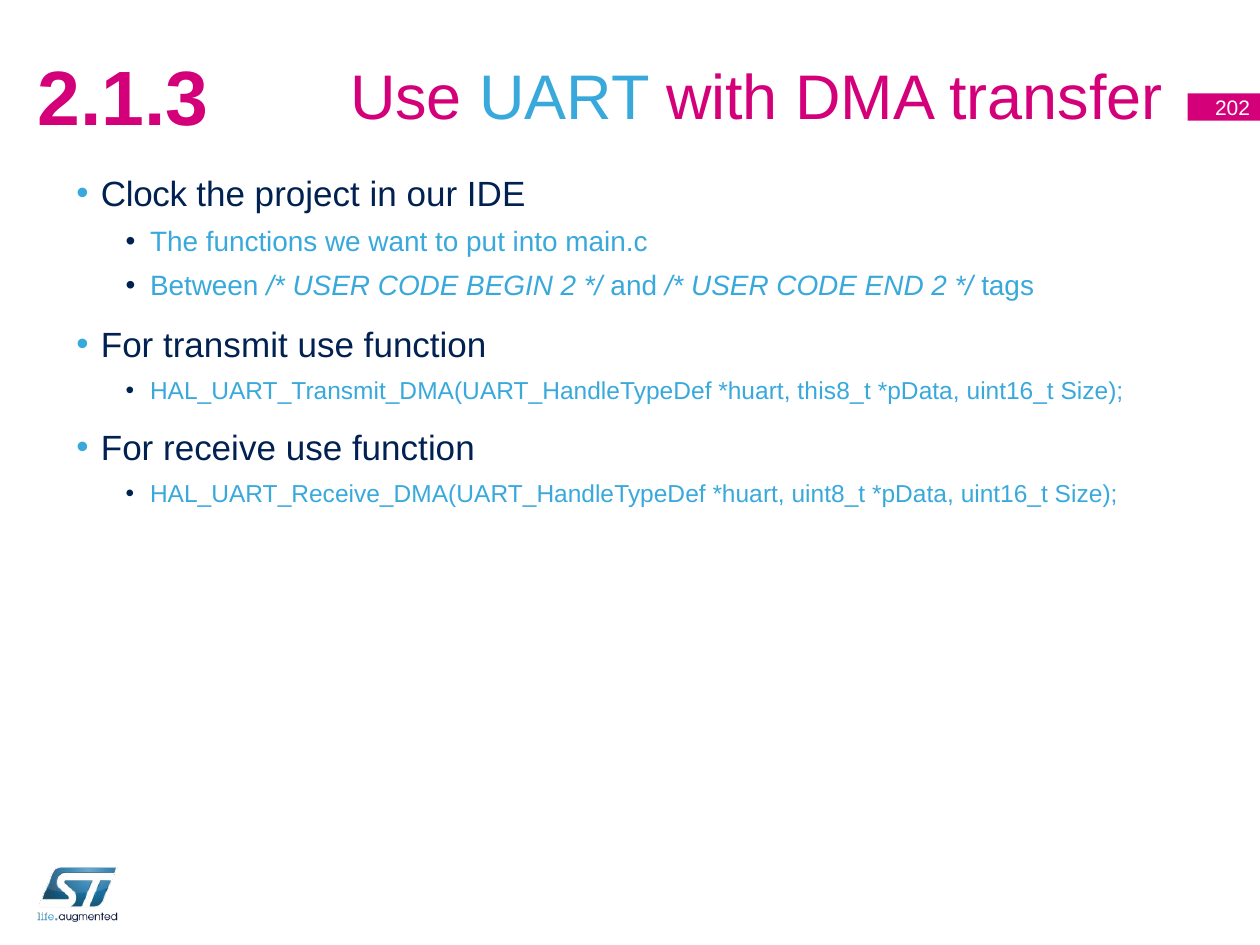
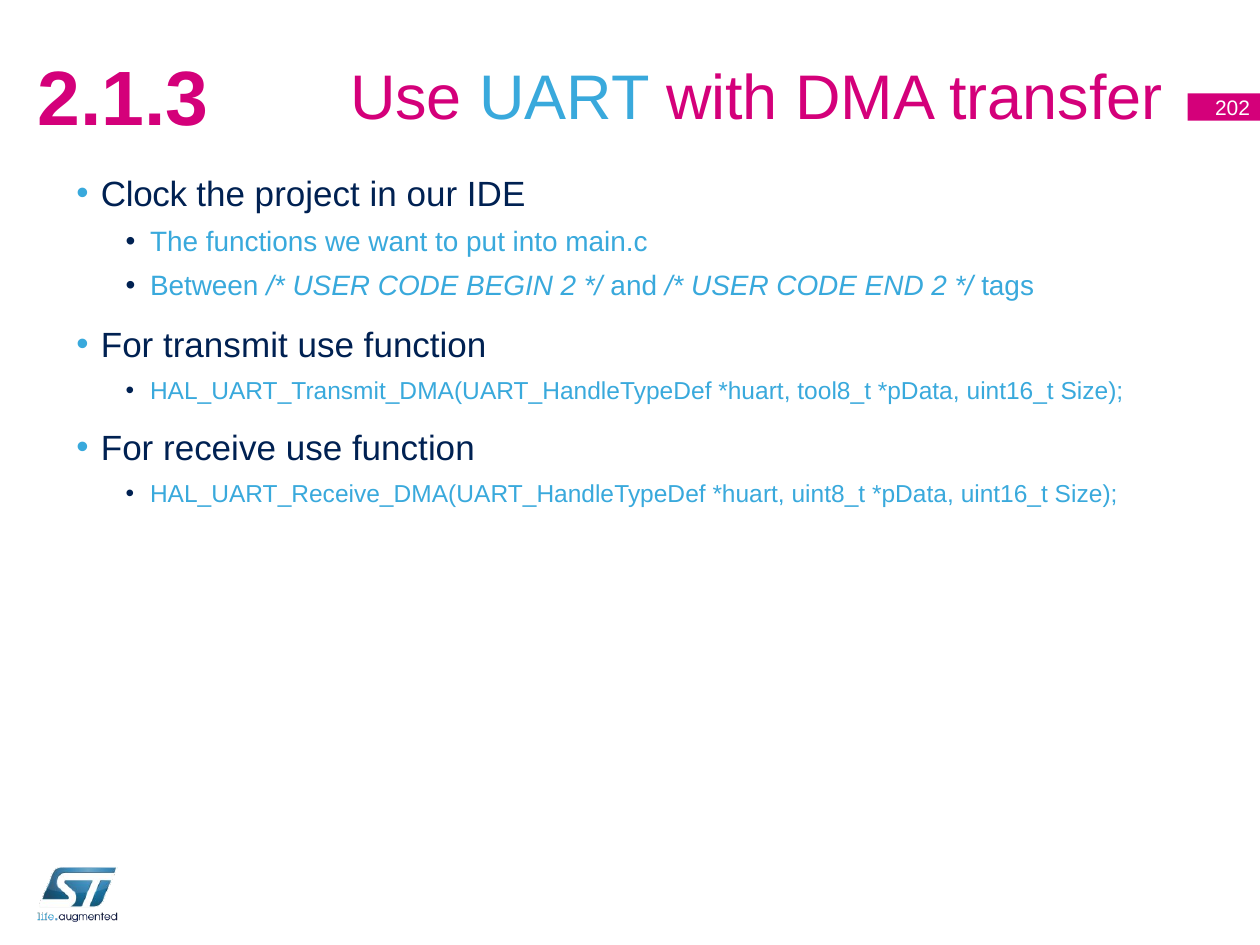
this8_t: this8_t -> tool8_t
